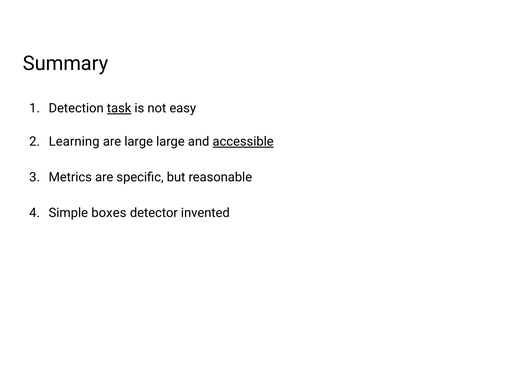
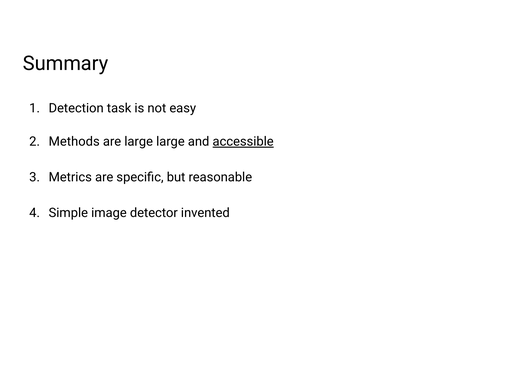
task underline: present -> none
Learning: Learning -> Methods
boxes: boxes -> image
